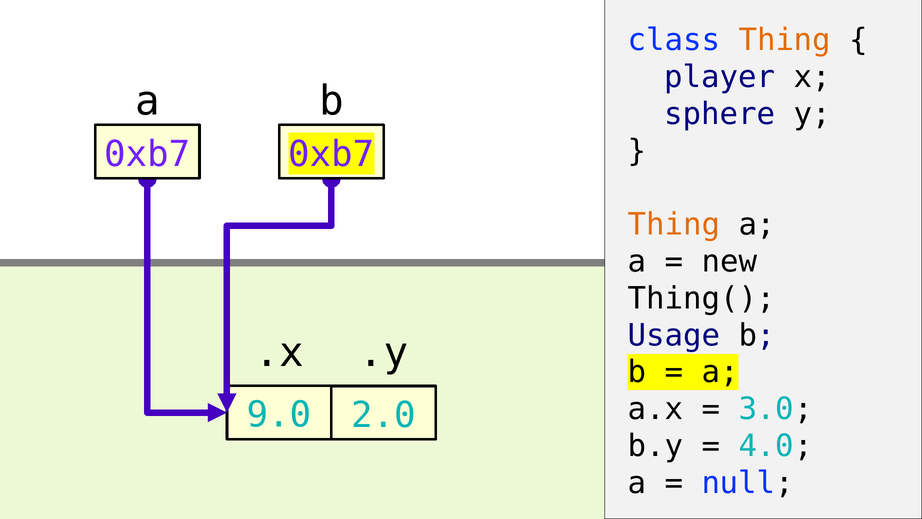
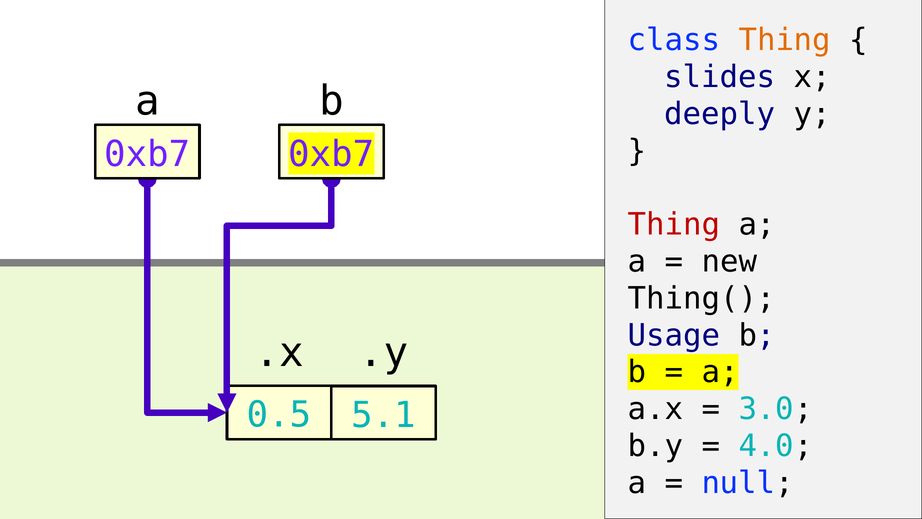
player: player -> slides
sphere: sphere -> deeply
Thing at (674, 225) colour: orange -> red
9.0: 9.0 -> 0.5
2.0: 2.0 -> 5.1
